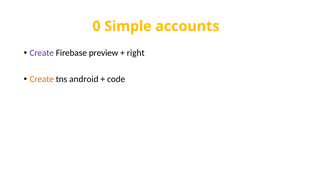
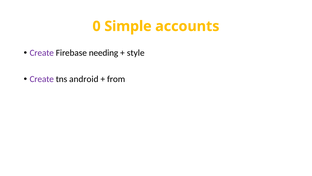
preview: preview -> needing
right: right -> style
Create at (42, 79) colour: orange -> purple
code: code -> from
